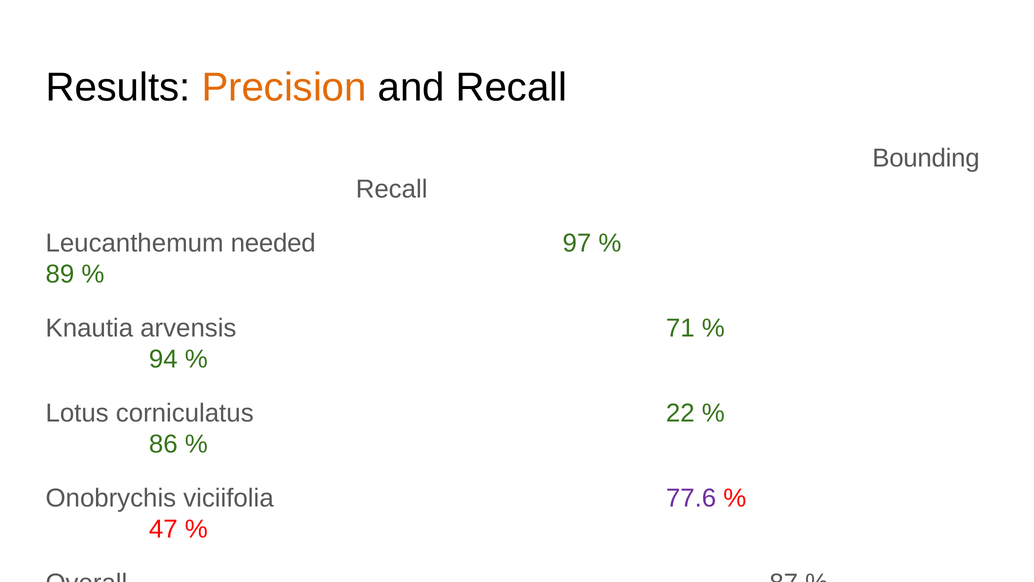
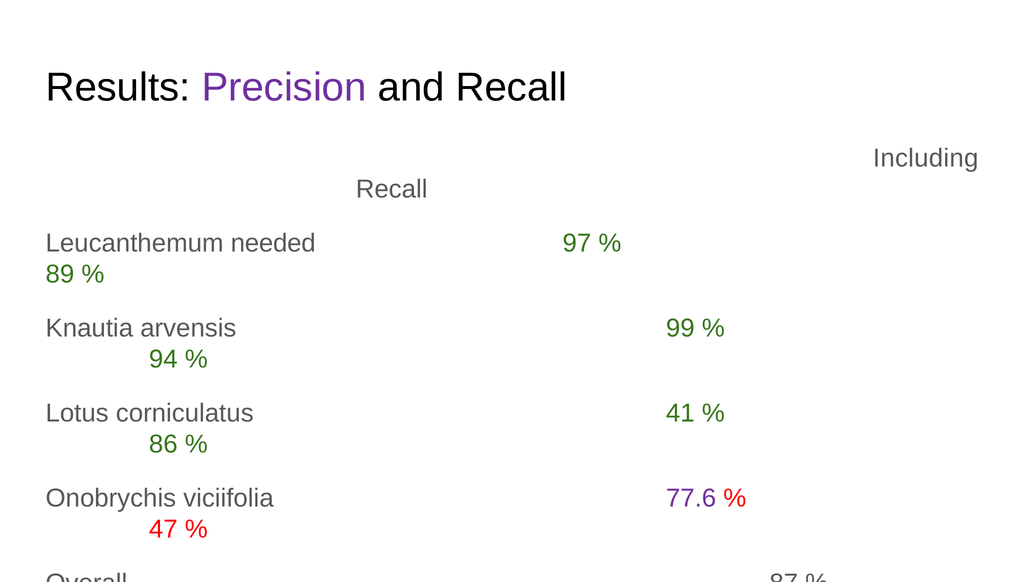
Precision colour: orange -> purple
Bounding: Bounding -> Including
71: 71 -> 99
22: 22 -> 41
